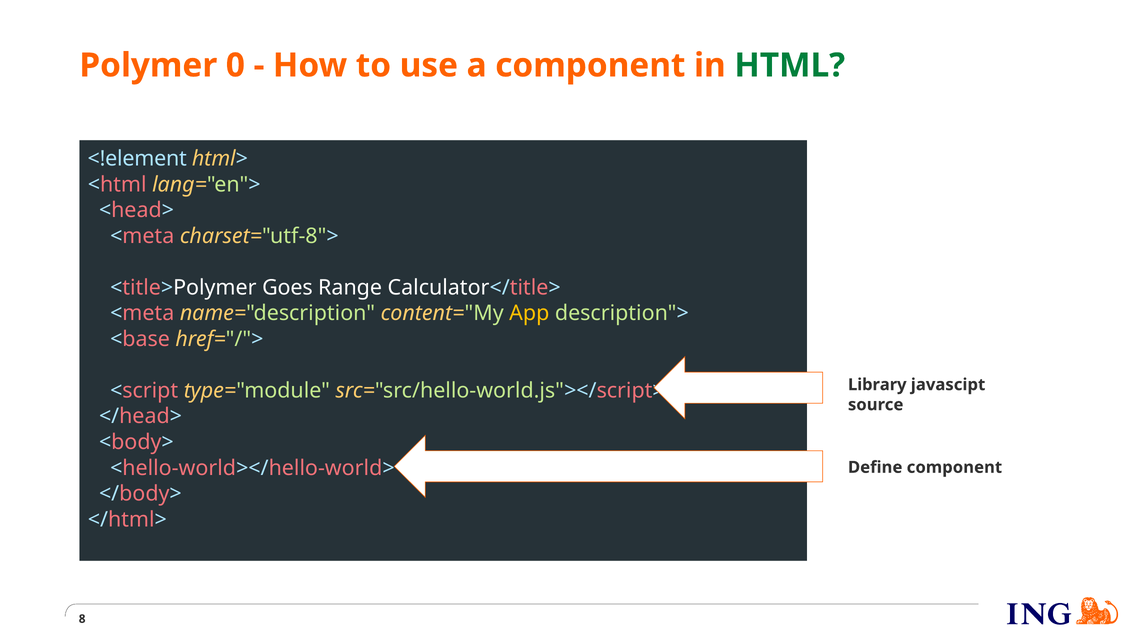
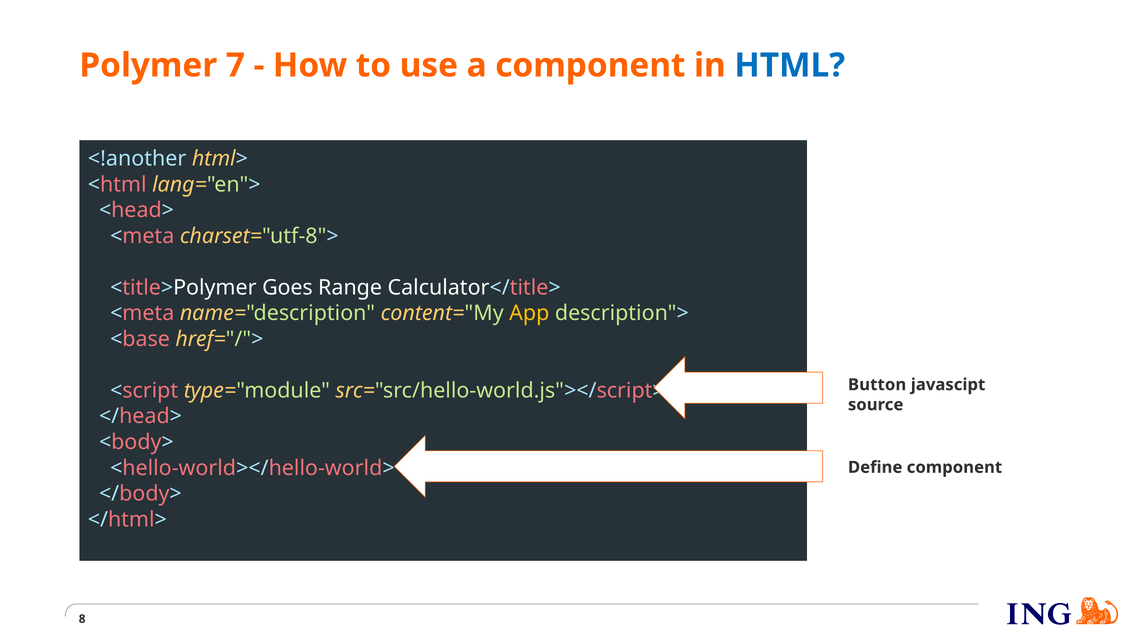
0: 0 -> 7
HTML colour: green -> blue
<!element: <!element -> <!another
Library: Library -> Button
